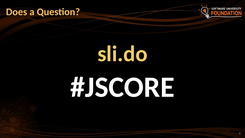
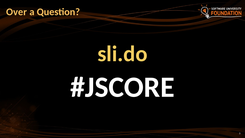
Does: Does -> Over
